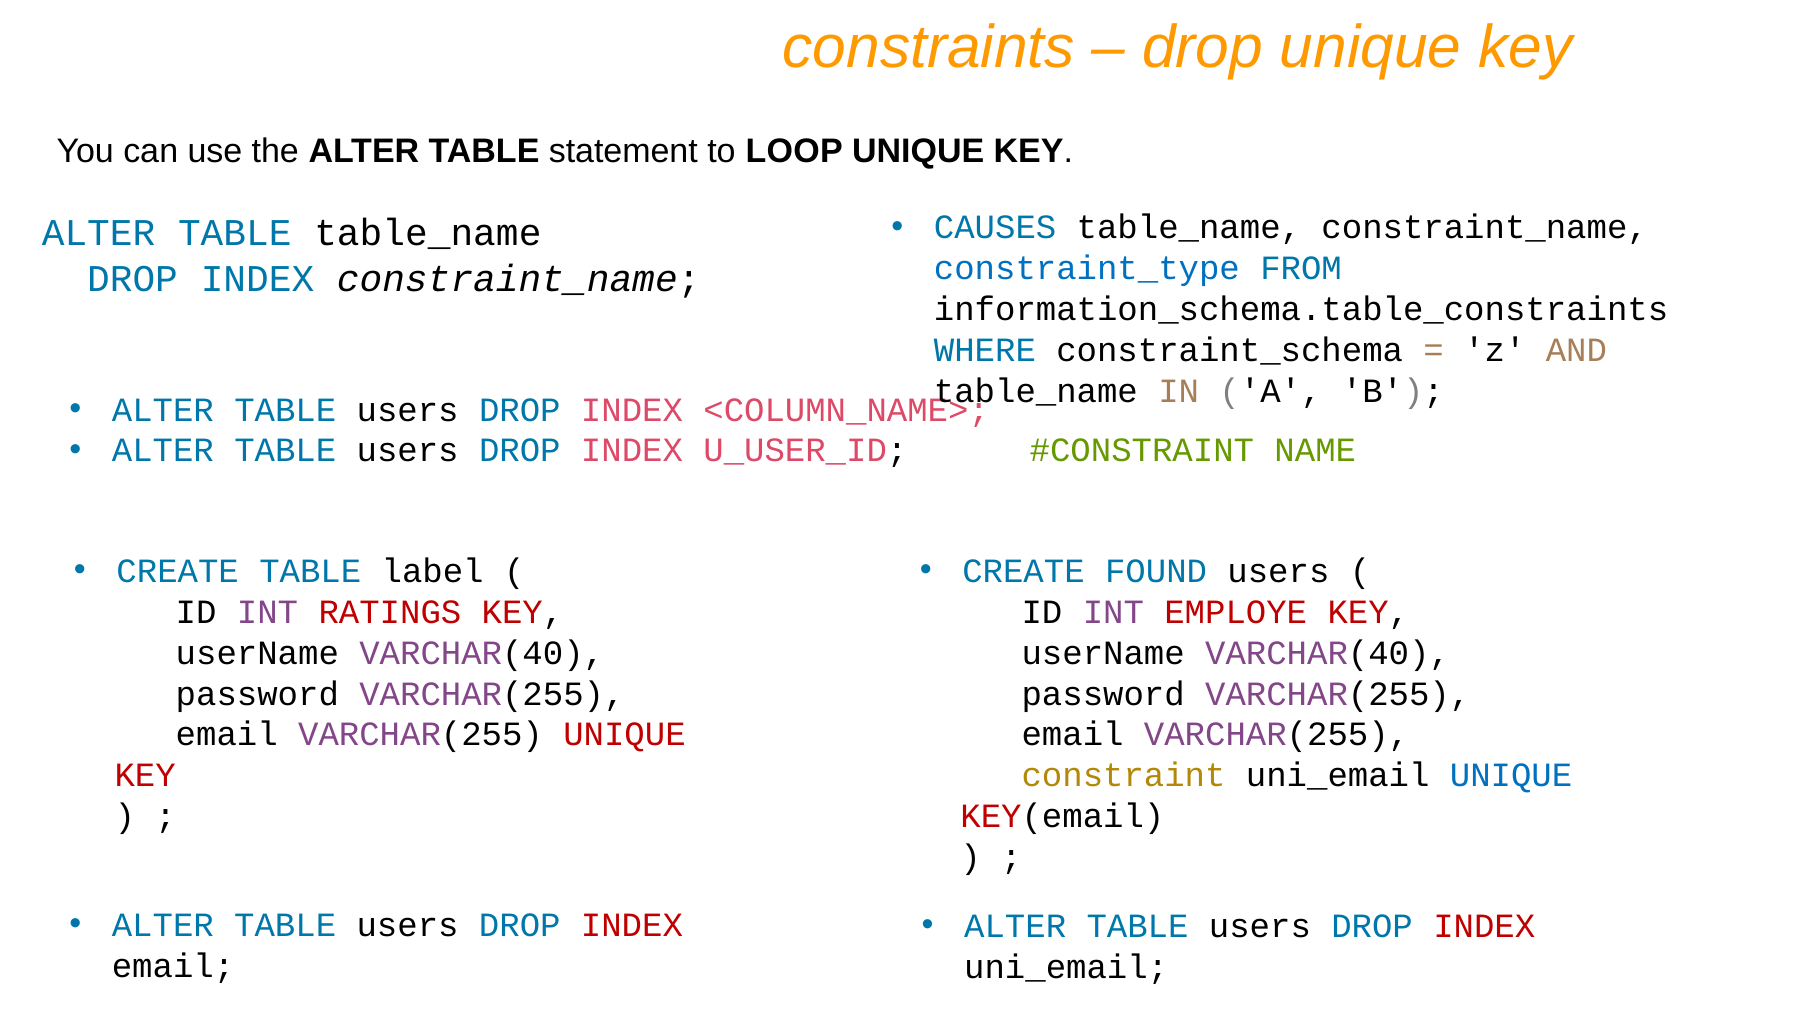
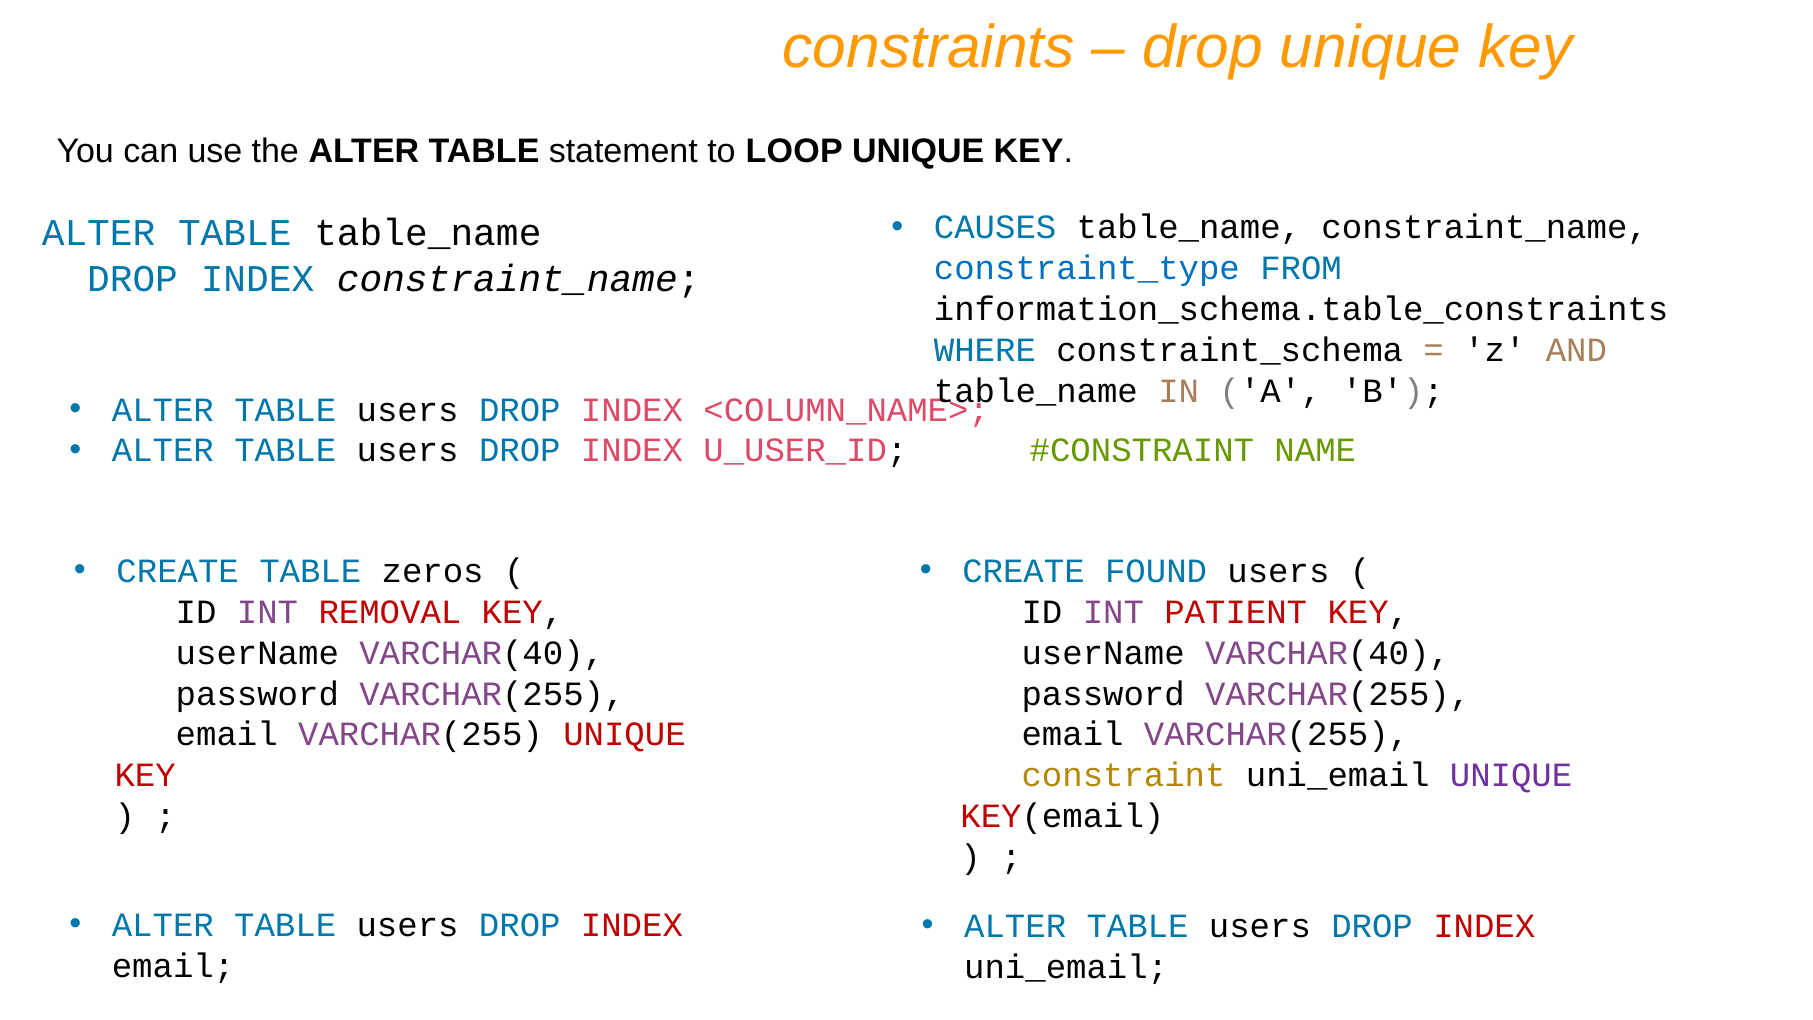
label: label -> zeros
RATINGS: RATINGS -> REMOVAL
EMPLOYE: EMPLOYE -> PATIENT
UNIQUE at (1511, 775) colour: blue -> purple
